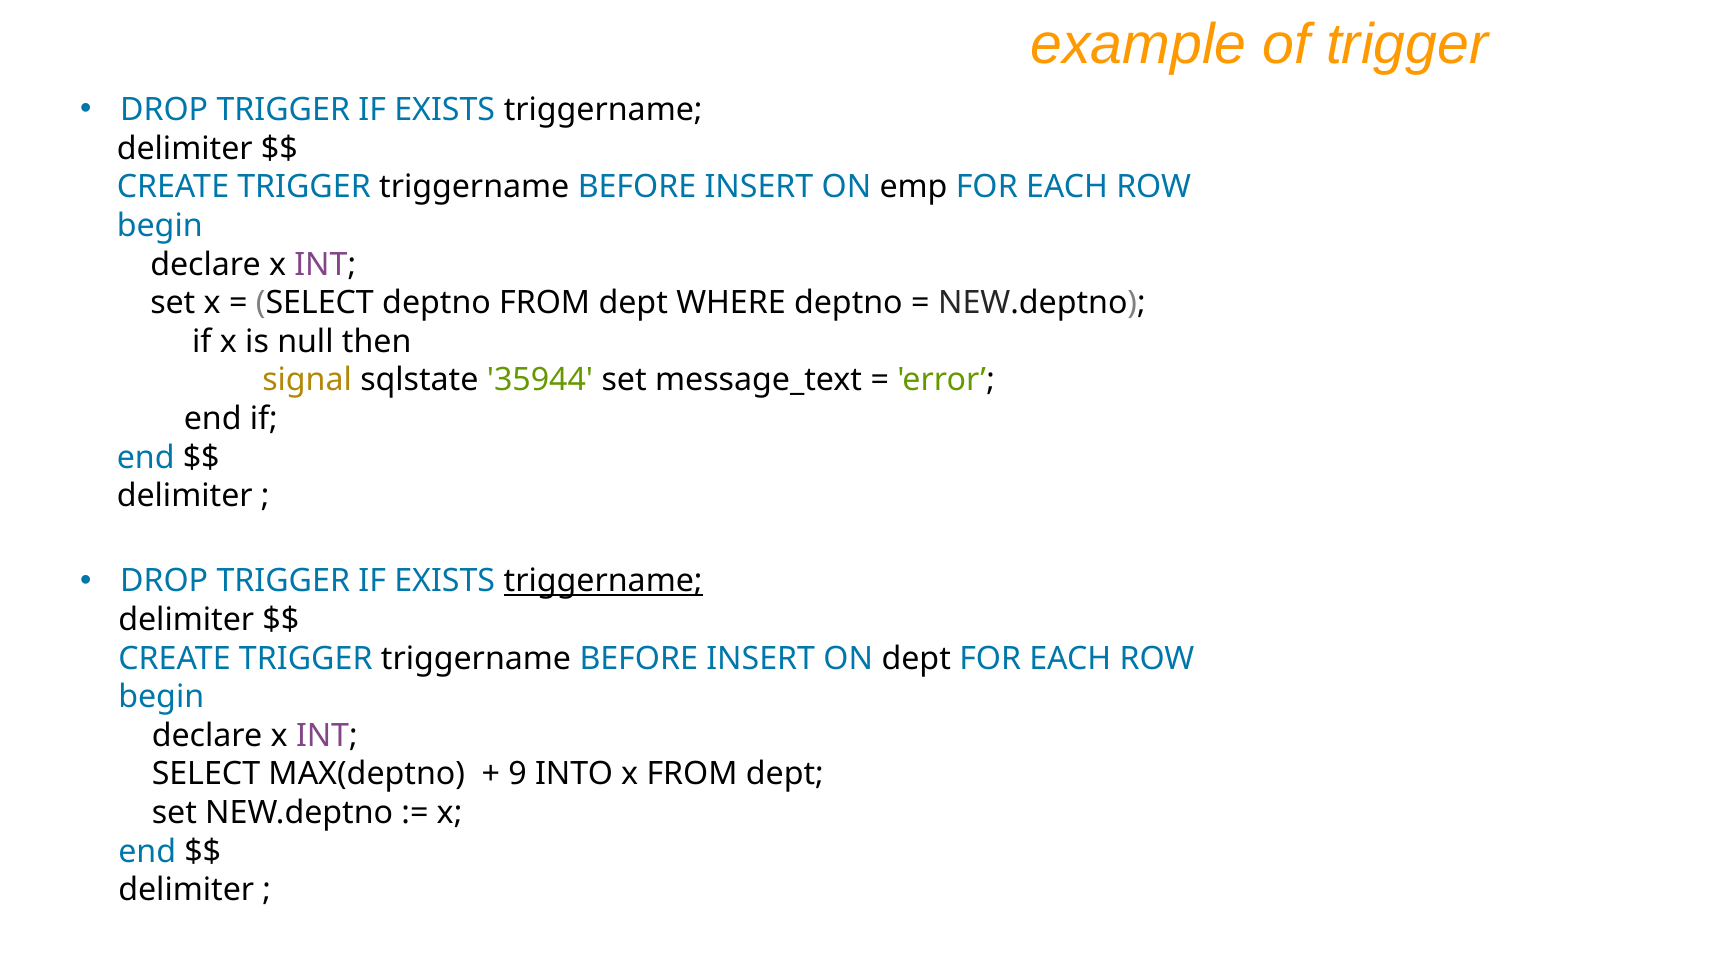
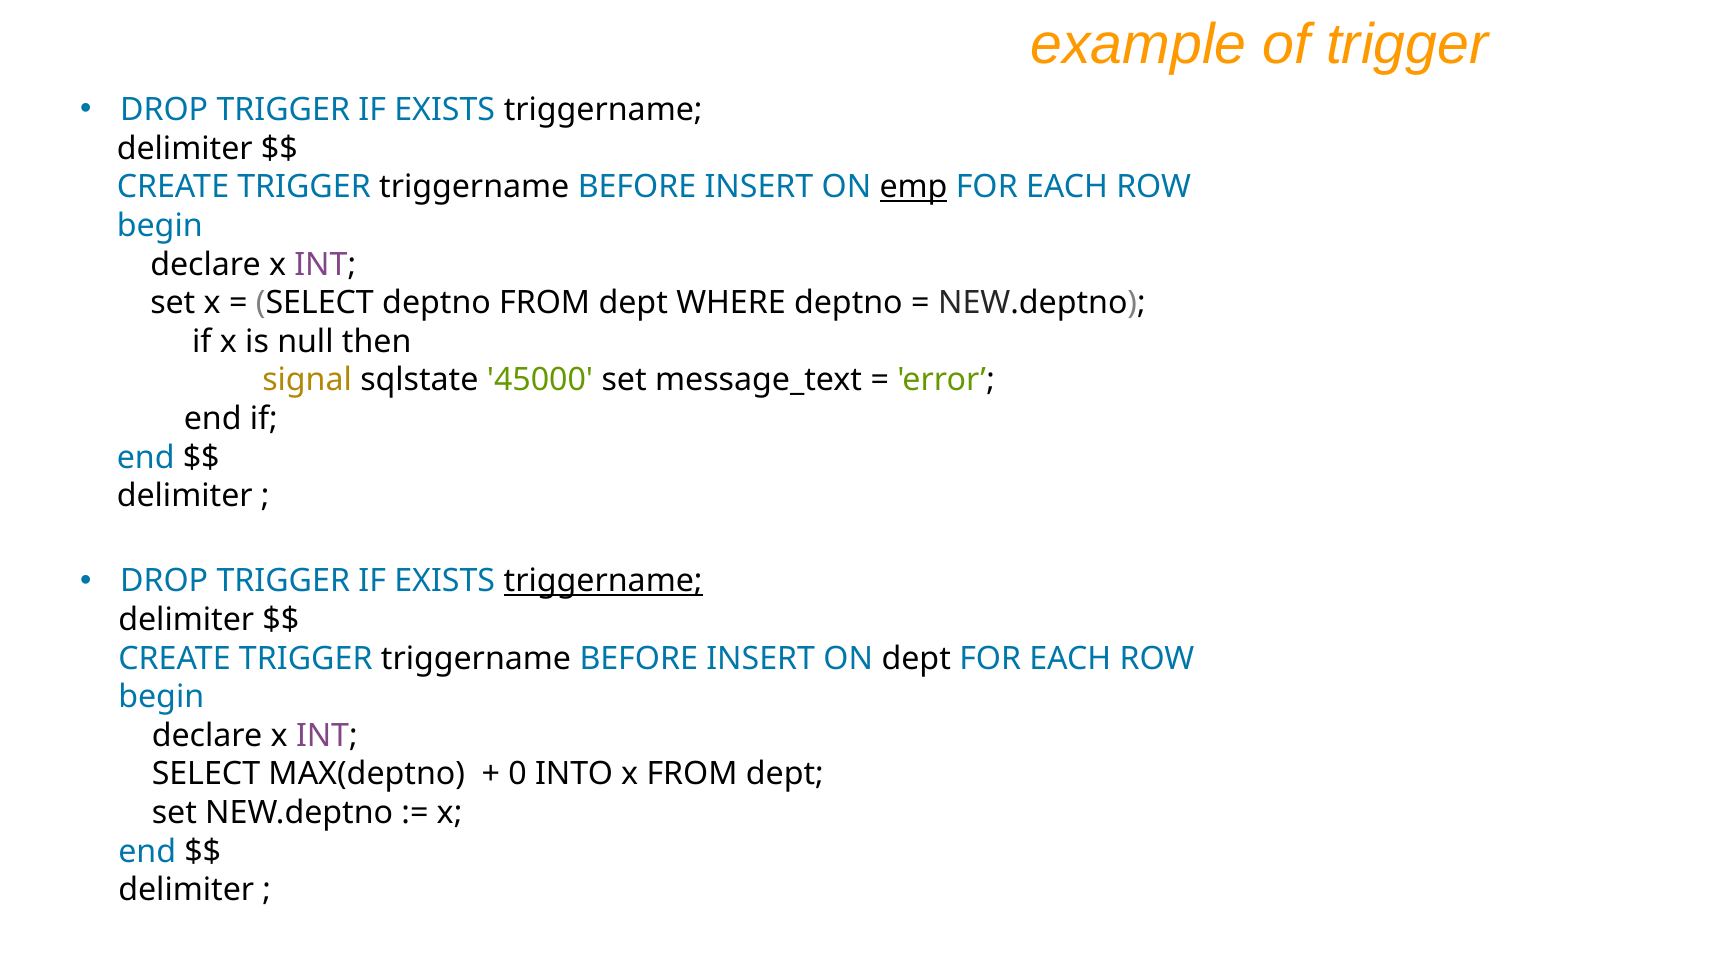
emp underline: none -> present
35944: 35944 -> 45000
9: 9 -> 0
